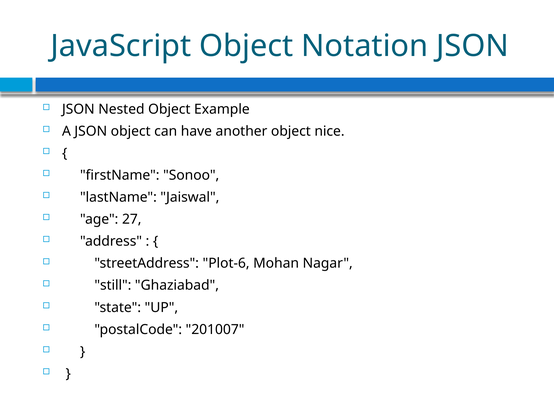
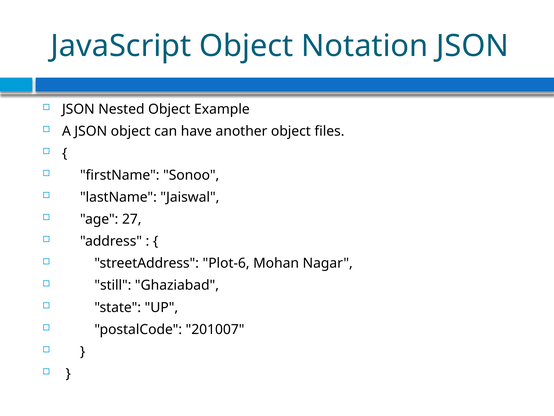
nice: nice -> files
